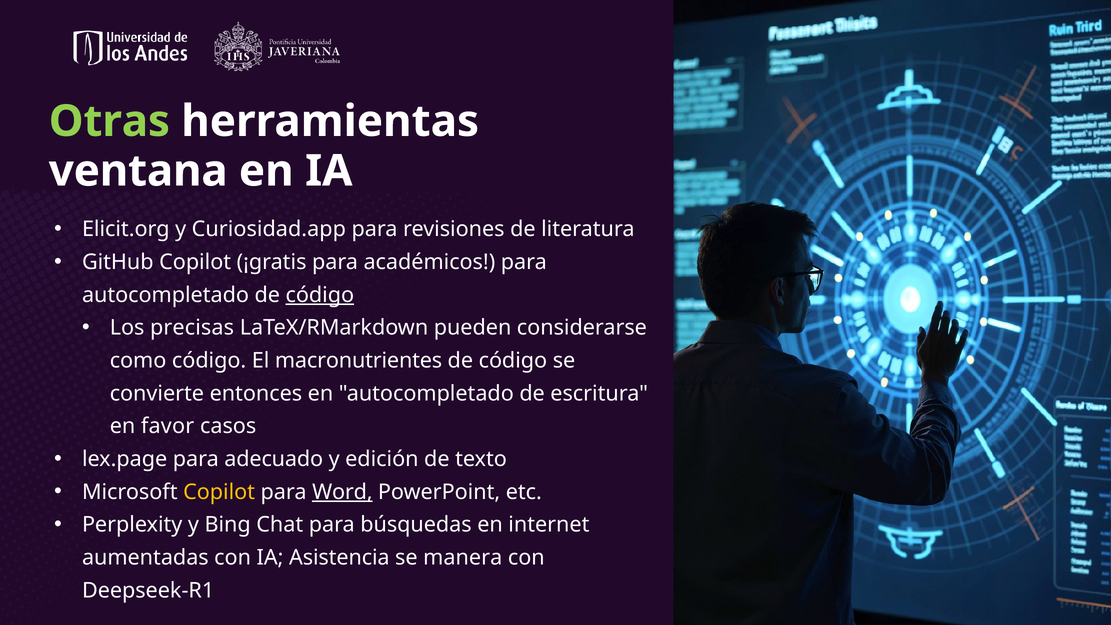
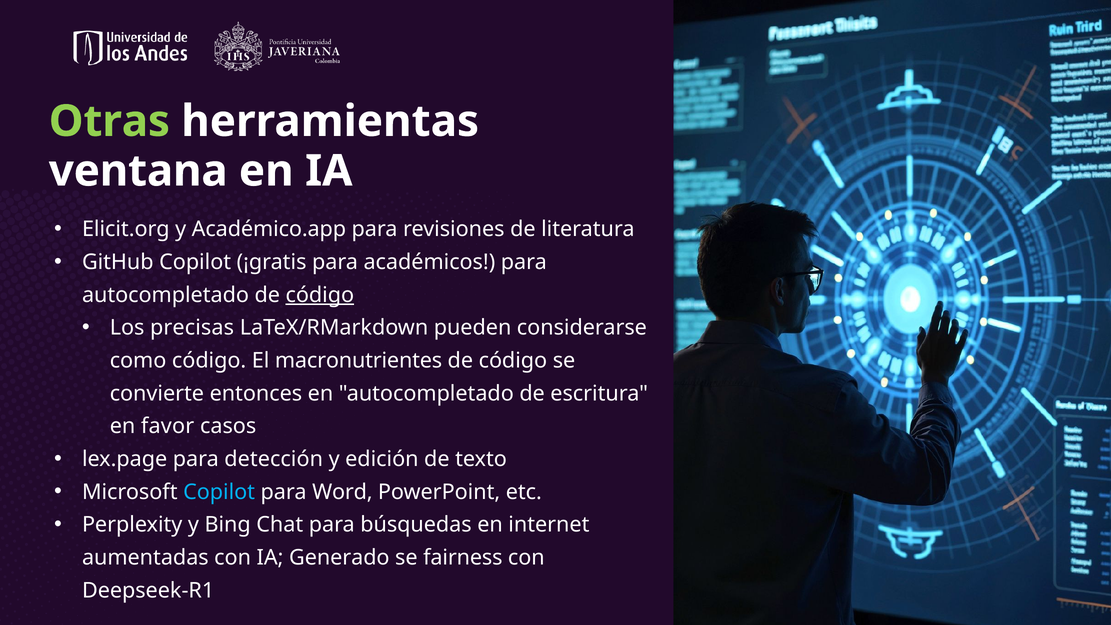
Curiosidad.app: Curiosidad.app -> Académico.app
adecuado: adecuado -> detección
Copilot at (219, 492) colour: yellow -> light blue
Word underline: present -> none
Asistencia: Asistencia -> Generado
manera: manera -> fairness
